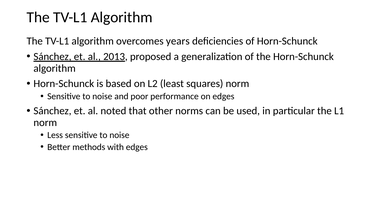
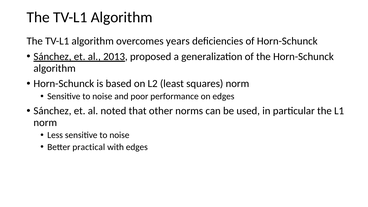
methods: methods -> practical
